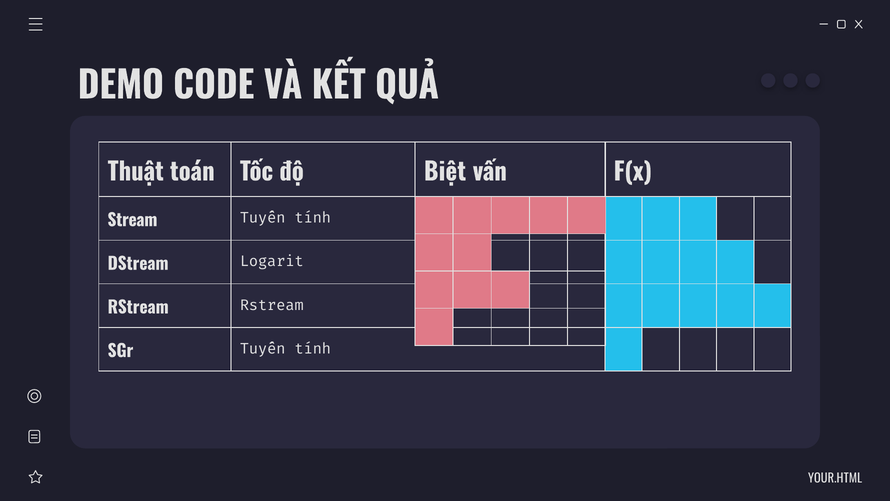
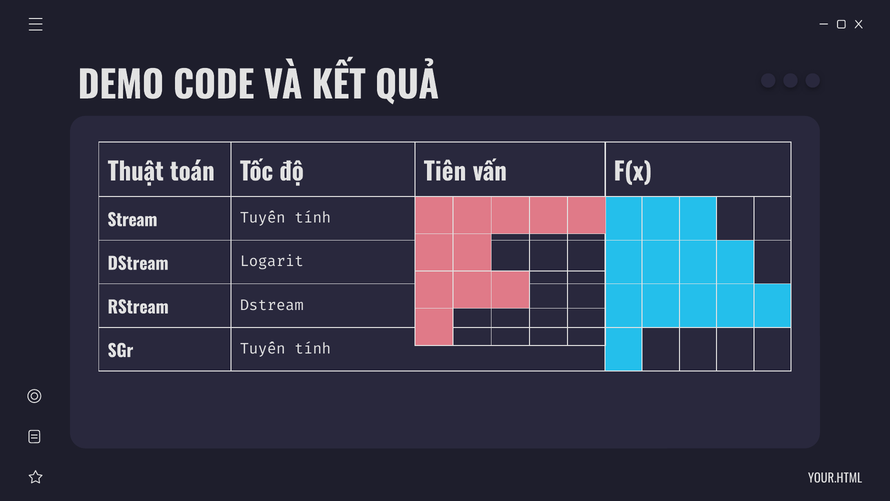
Biệt: Biệt -> Tiên
RStream Rstream: Rstream -> Dstream
